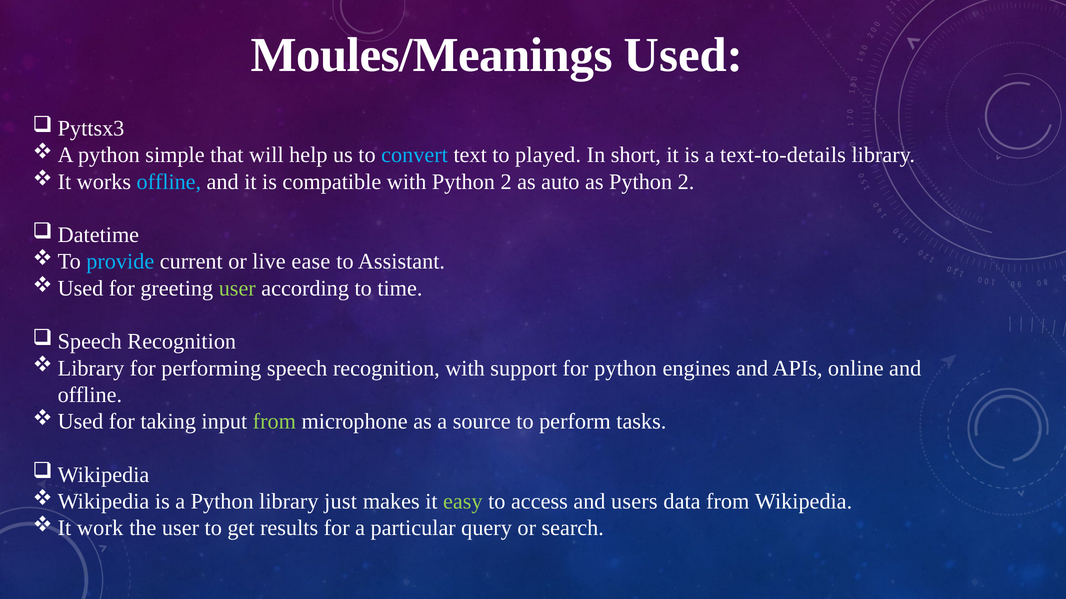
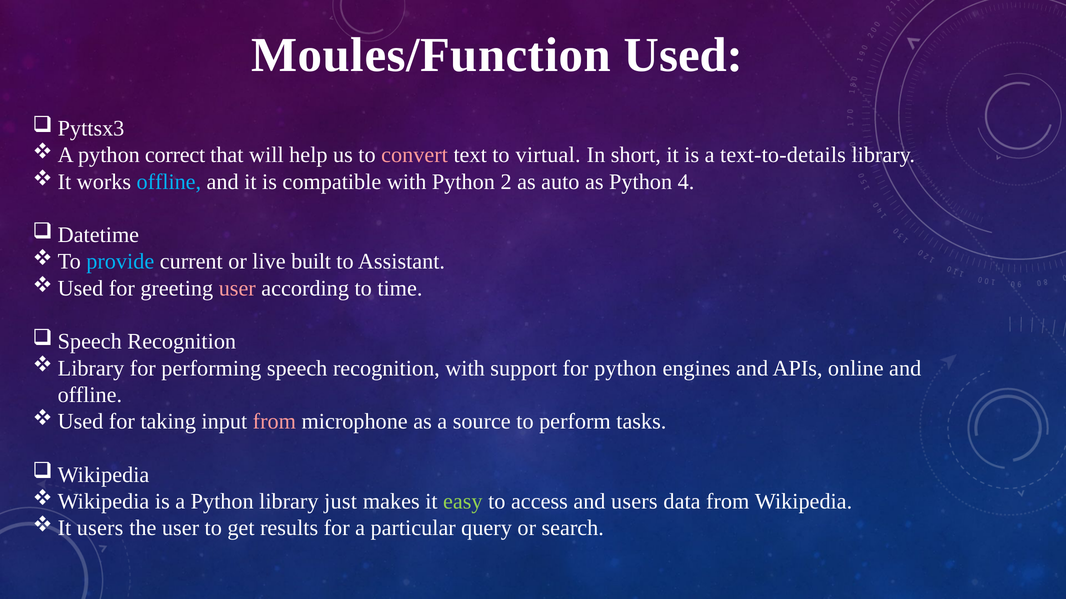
Moules/Meanings: Moules/Meanings -> Moules/Function
simple: simple -> correct
convert colour: light blue -> pink
played: played -> virtual
as Python 2: 2 -> 4
ease: ease -> built
user at (237, 289) colour: light green -> pink
from at (274, 422) colour: light green -> pink
work at (100, 529): work -> users
